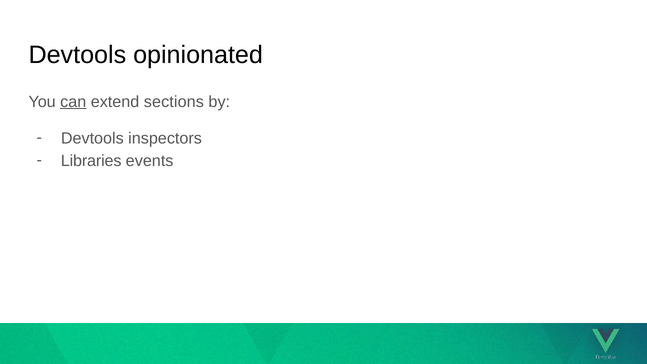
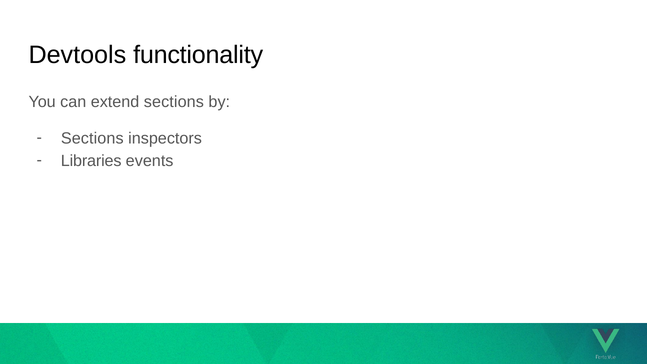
opinionated: opinionated -> functionality
can underline: present -> none
Devtools at (92, 138): Devtools -> Sections
